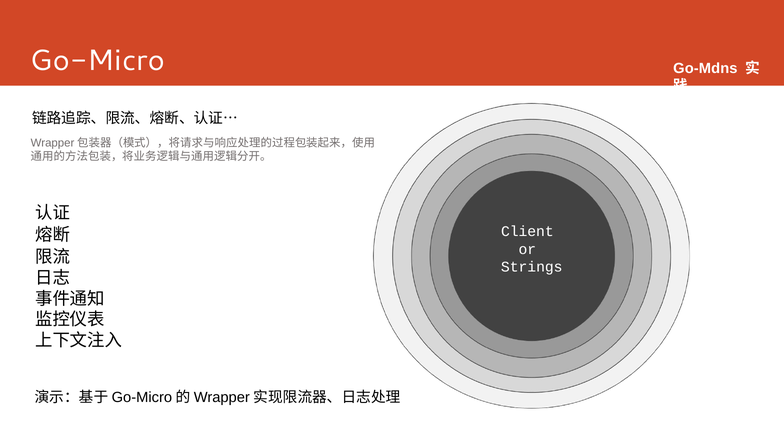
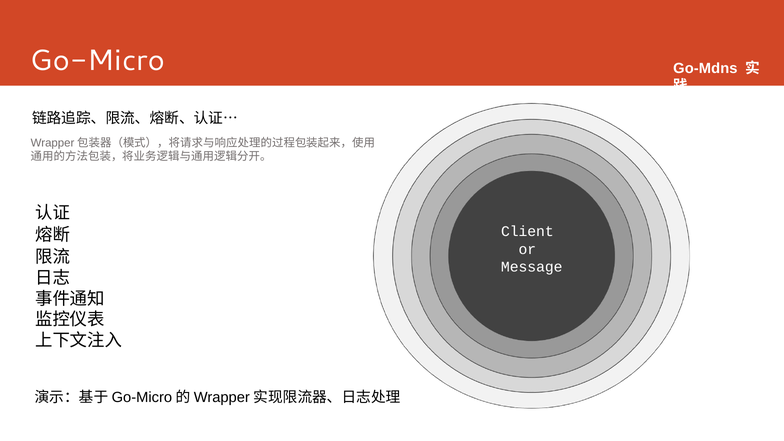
Strings: Strings -> Message
